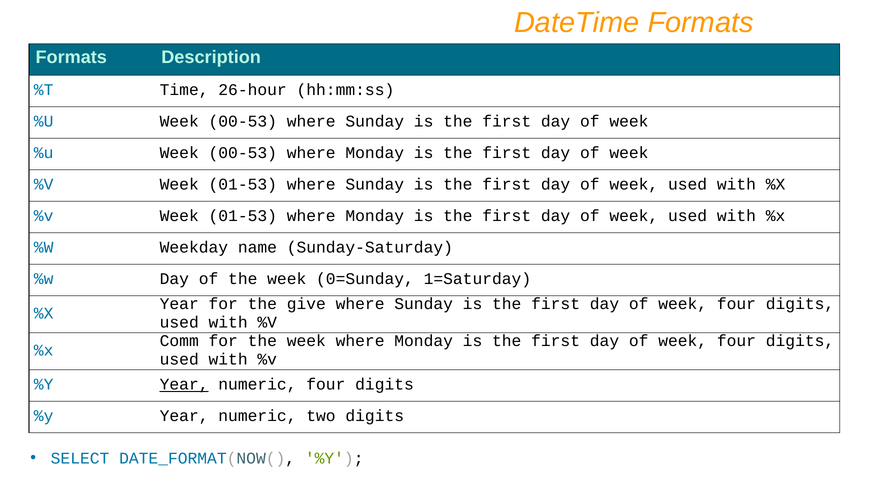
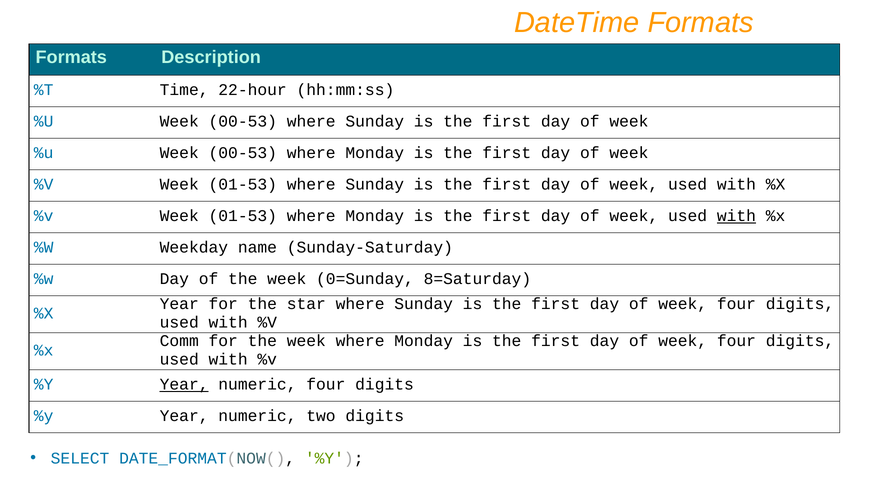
26-hour: 26-hour -> 22-hour
with at (736, 216) underline: none -> present
1=Saturday: 1=Saturday -> 8=Saturday
give: give -> star
